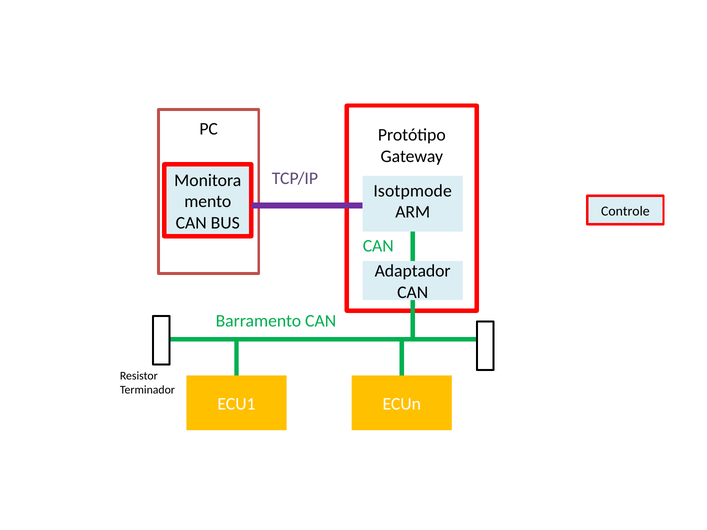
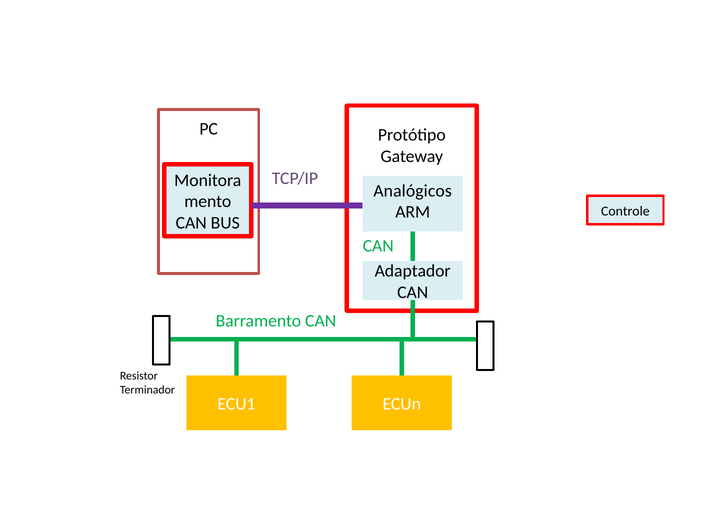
Isotpmode: Isotpmode -> Analógicos
